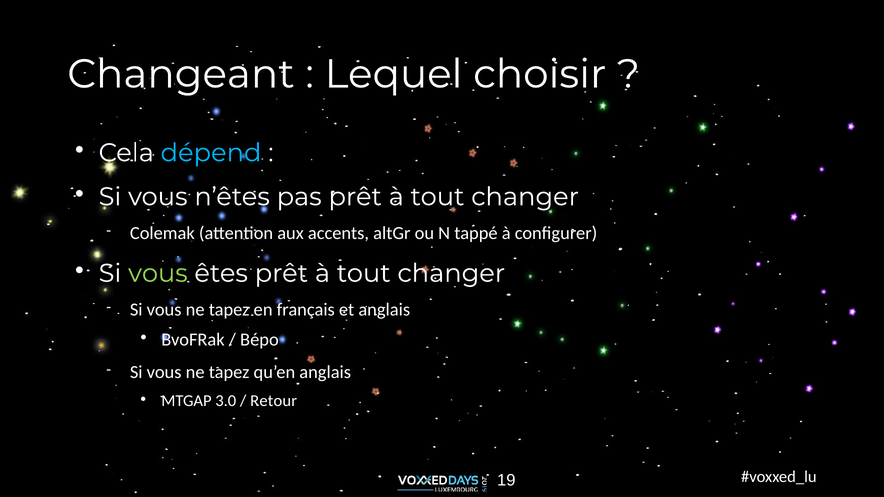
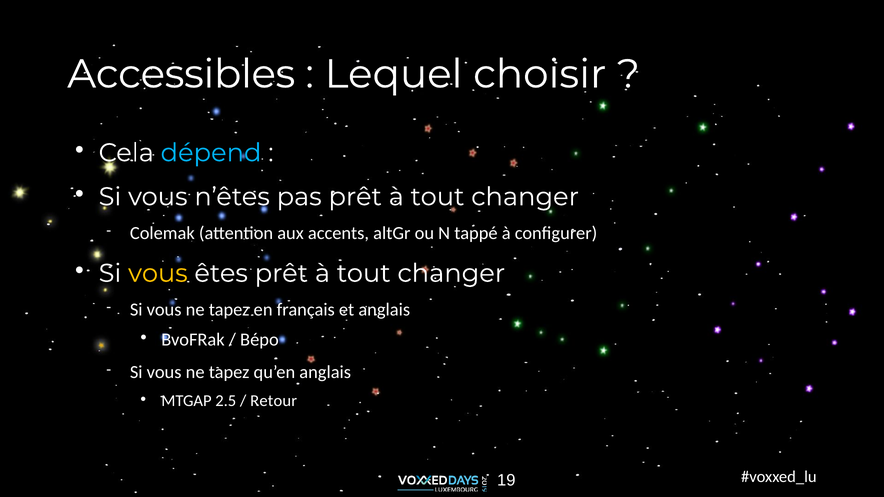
Changeant: Changeant -> Accessibles
vous at (158, 273) colour: light green -> yellow
3.0: 3.0 -> 2.5
